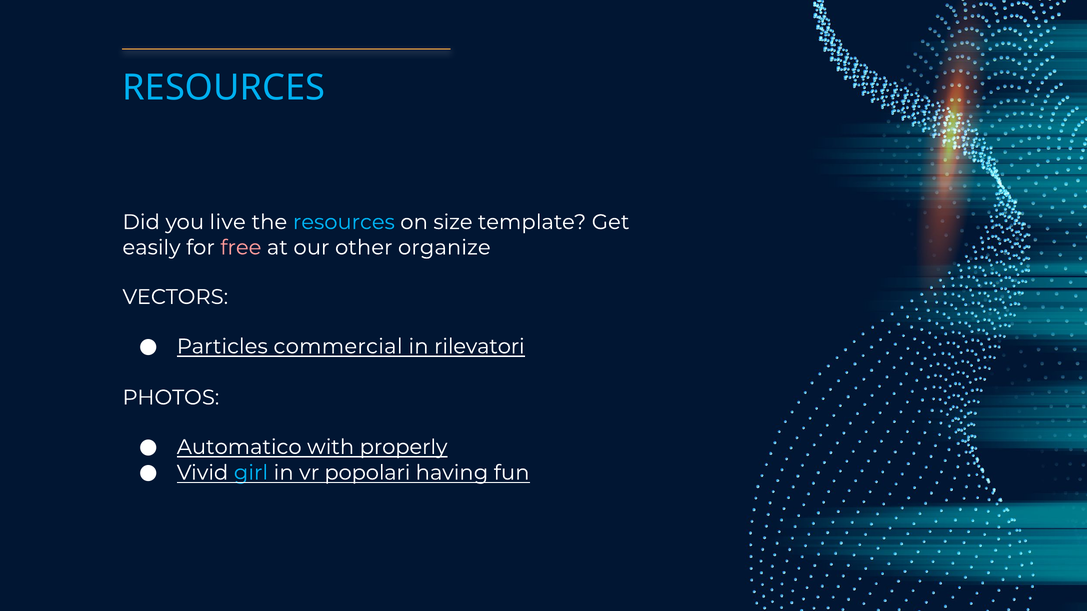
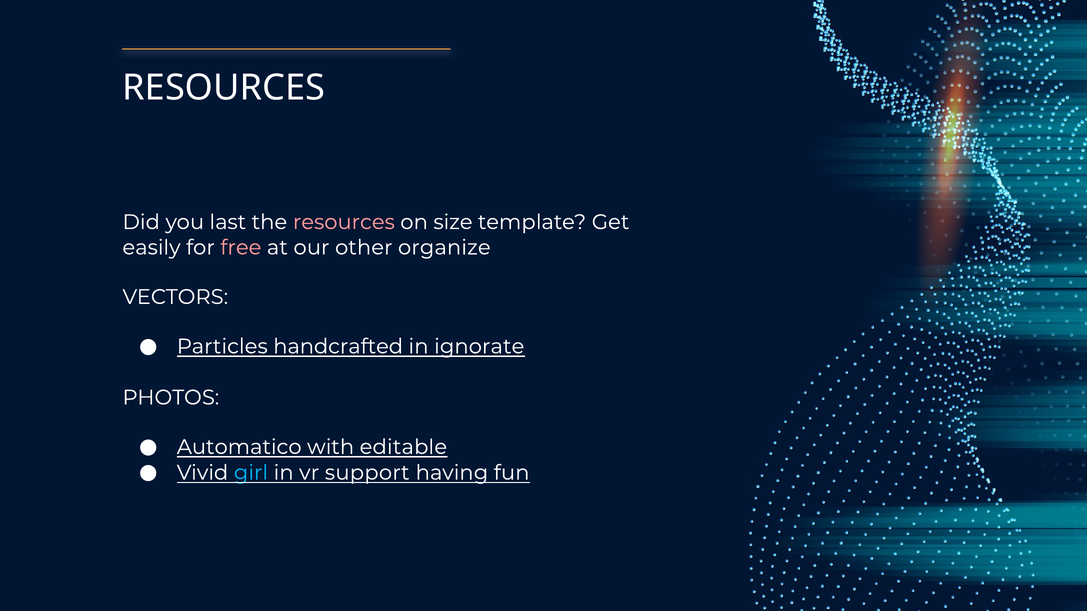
RESOURCES at (224, 88) colour: light blue -> white
live: live -> last
resources at (344, 222) colour: light blue -> pink
commercial: commercial -> handcrafted
rilevatori: rilevatori -> ignorate
properly: properly -> editable
popolari: popolari -> support
